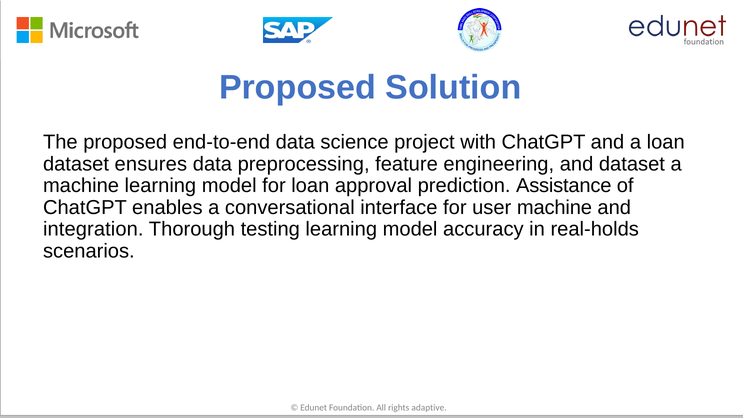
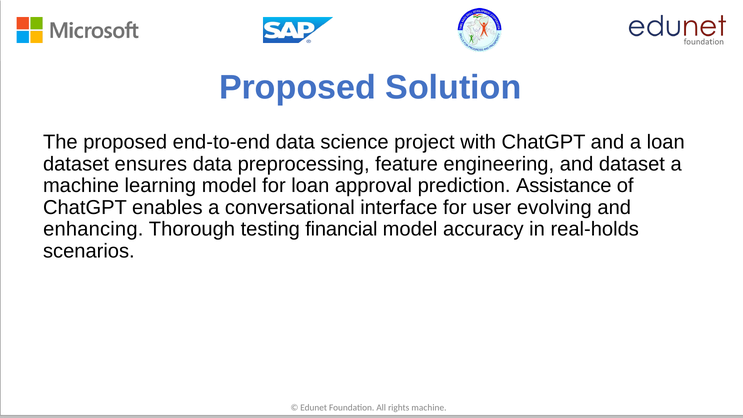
user machine: machine -> evolving
integration: integration -> enhancing
testing learning: learning -> financial
rights adaptive: adaptive -> machine
